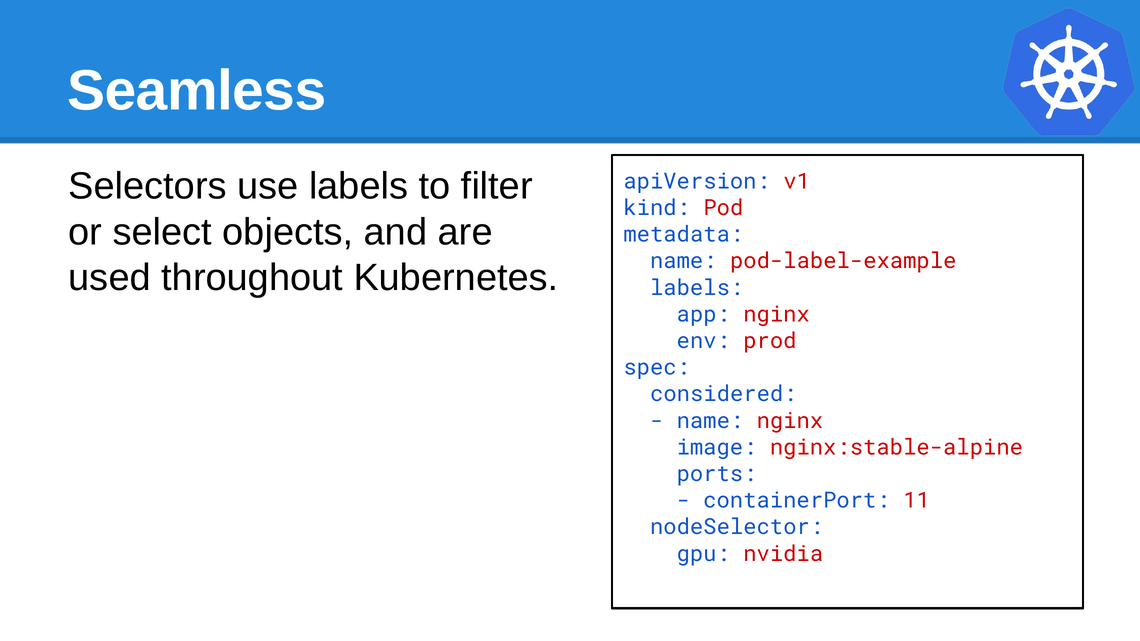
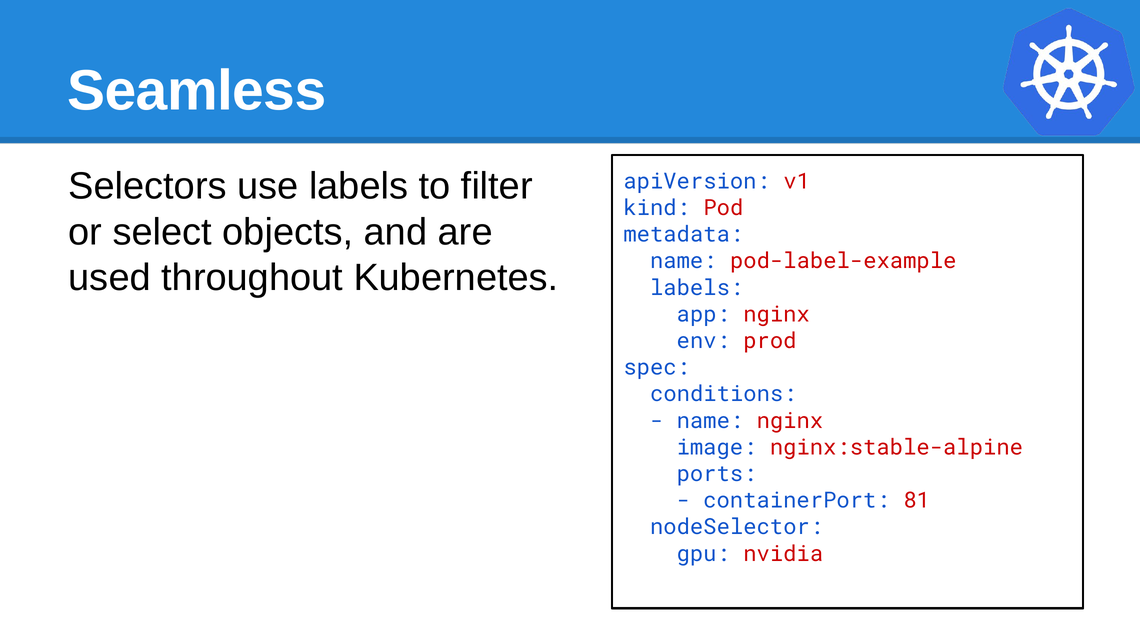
considered: considered -> conditions
11: 11 -> 81
